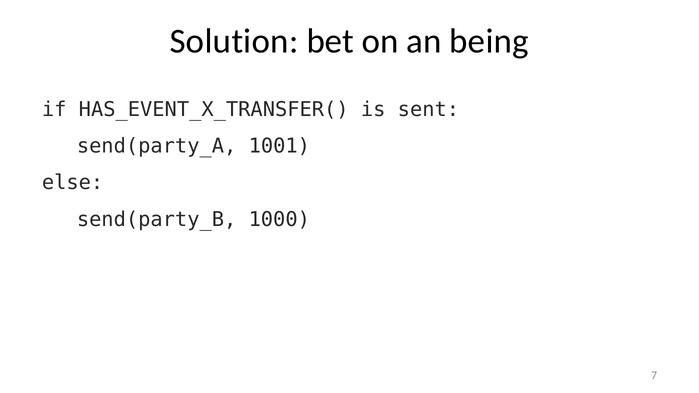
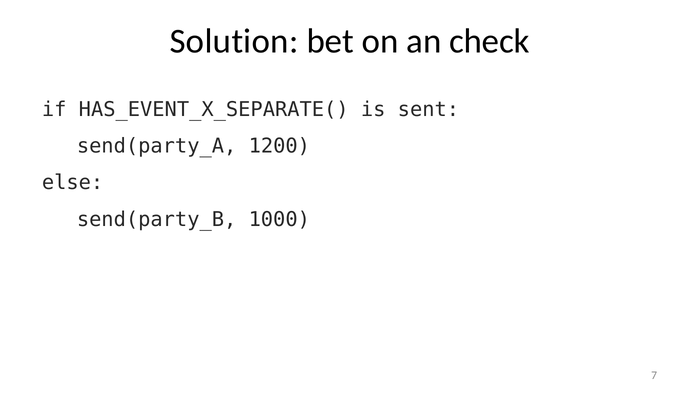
being: being -> check
HAS_EVENT_X_TRANSFER(: HAS_EVENT_X_TRANSFER( -> HAS_EVENT_X_SEPARATE(
1001: 1001 -> 1200
